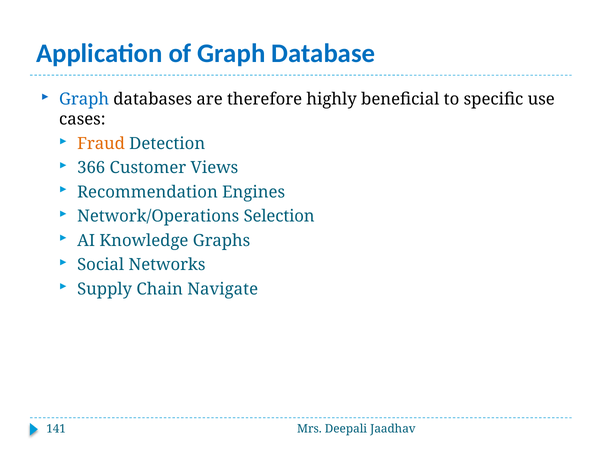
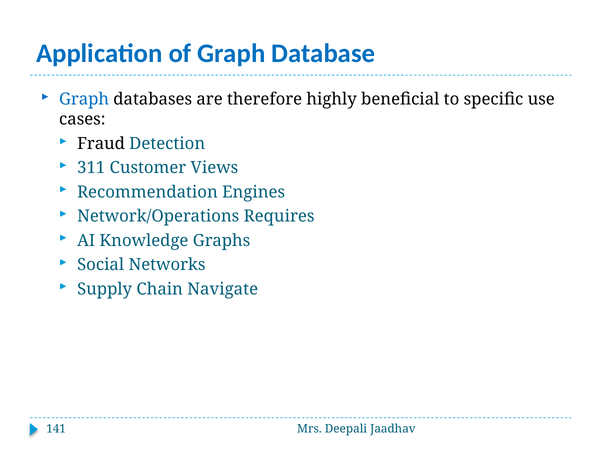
Fraud colour: orange -> black
366: 366 -> 311
Selection: Selection -> Requires
